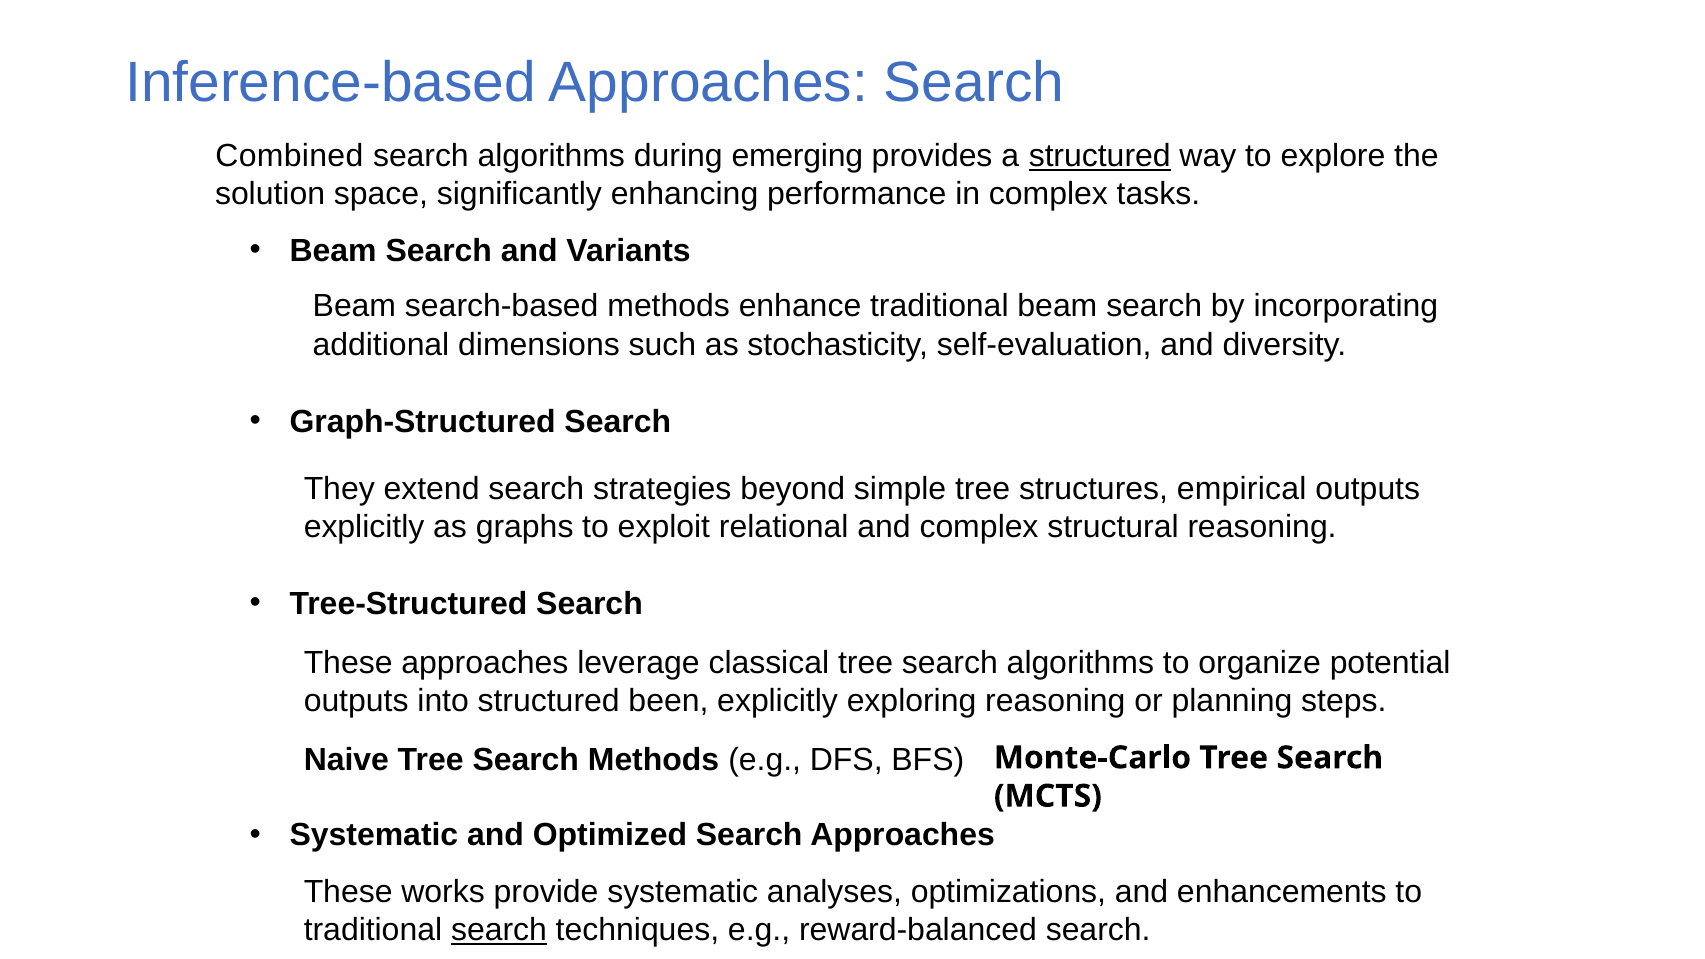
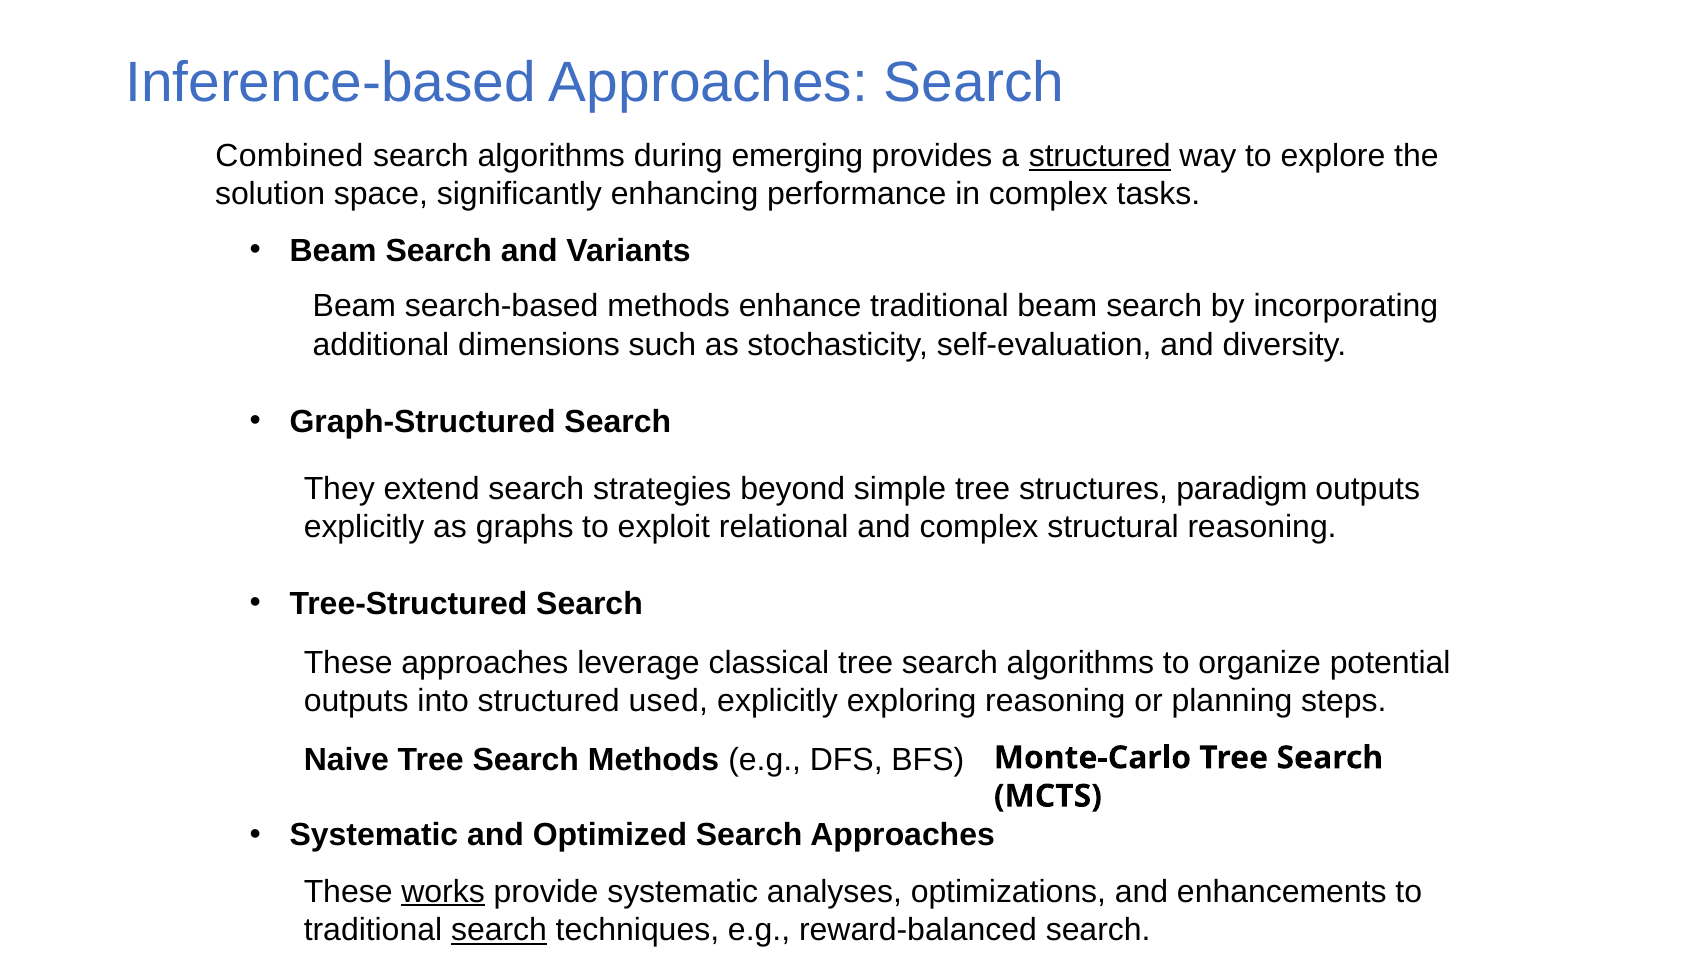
empirical: empirical -> paradigm
been: been -> used
works underline: none -> present
